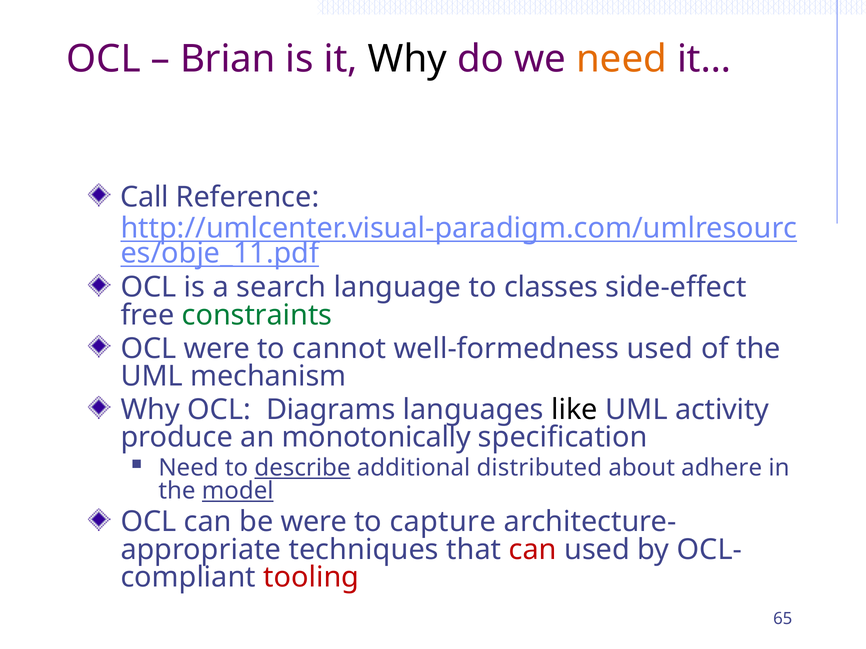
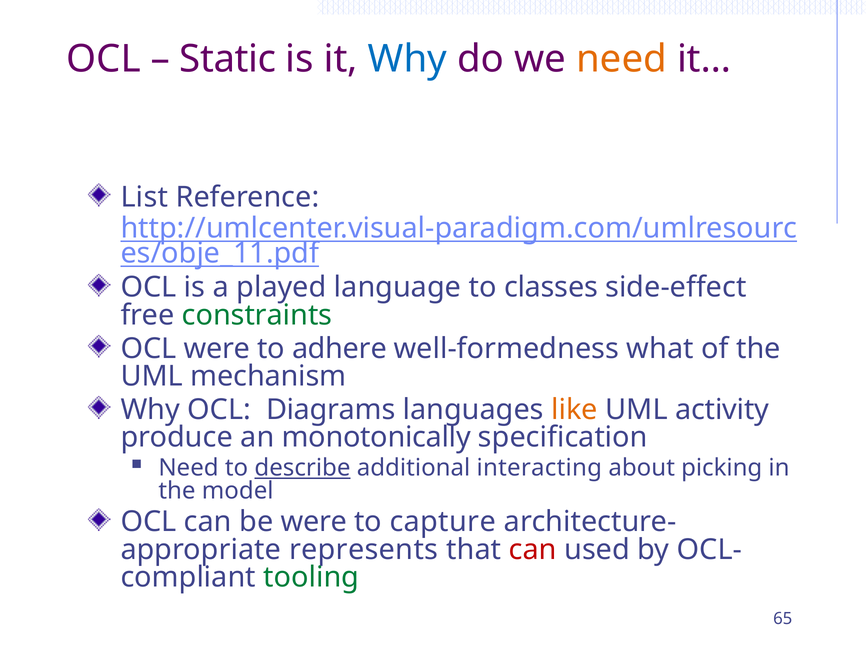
Brian: Brian -> Static
Why at (407, 59) colour: black -> blue
Call: Call -> List
search: search -> played
cannot: cannot -> adhere
well-formedness used: used -> what
like colour: black -> orange
distributed: distributed -> interacting
adhere: adhere -> picking
model underline: present -> none
techniques: techniques -> represents
tooling colour: red -> green
